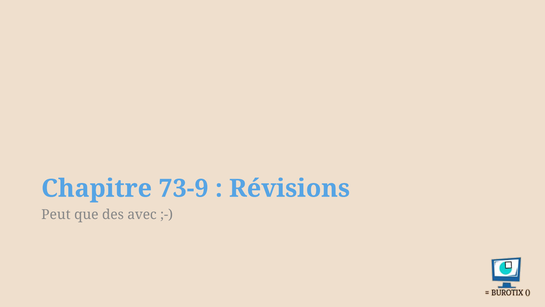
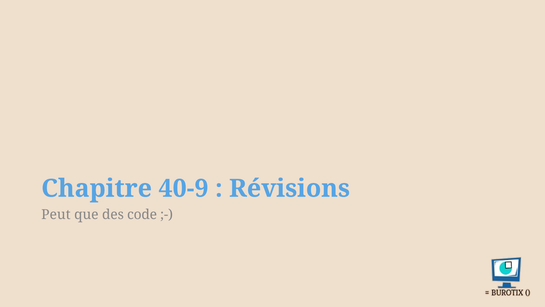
73-9: 73-9 -> 40-9
avec: avec -> code
